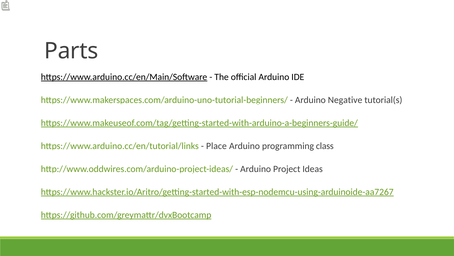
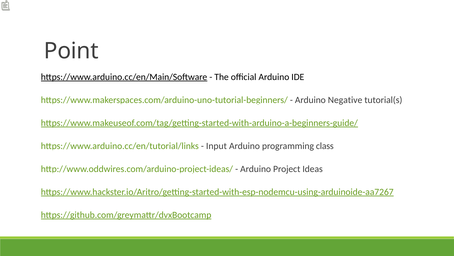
Parts: Parts -> Point
Place: Place -> Input
